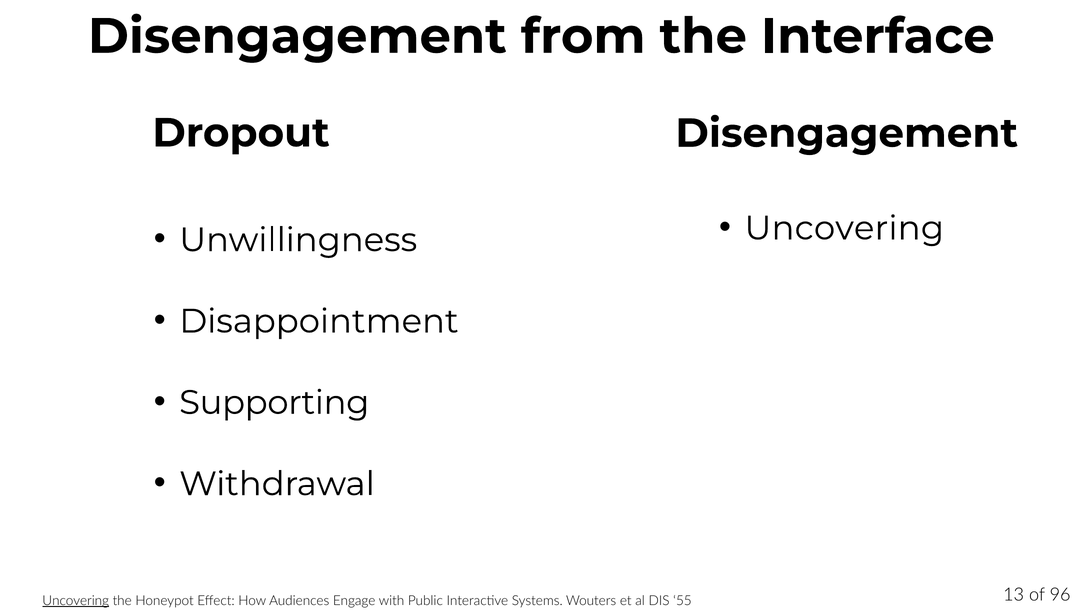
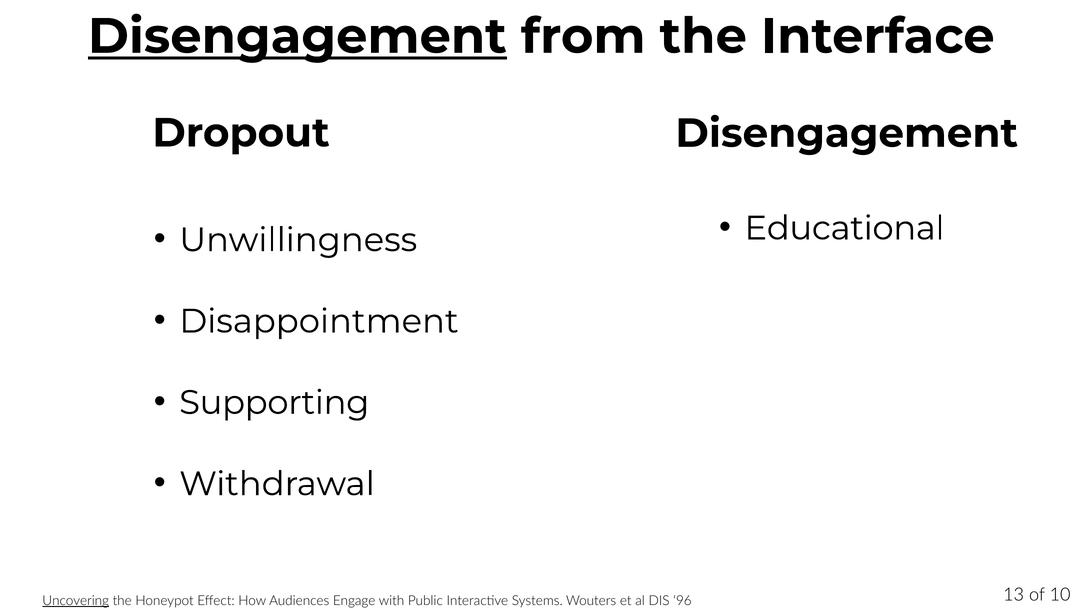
Disengagement at (297, 36) underline: none -> present
Uncovering at (844, 228): Uncovering -> Educational
96: 96 -> 10
55: 55 -> 96
